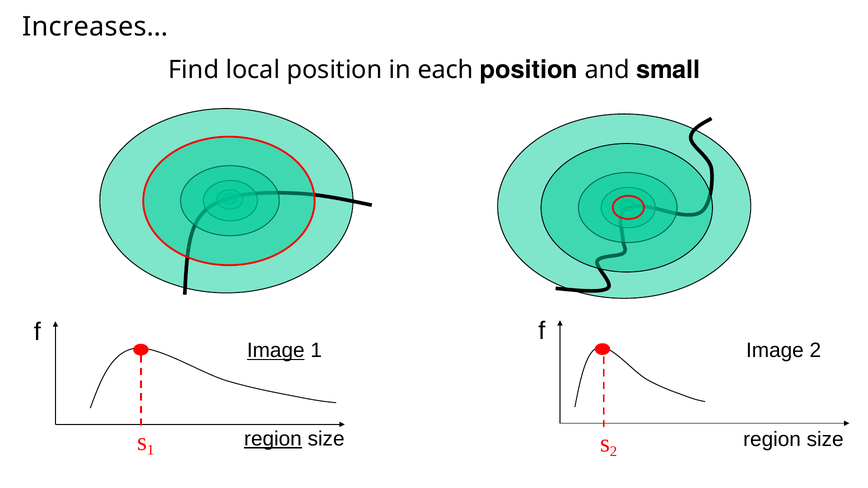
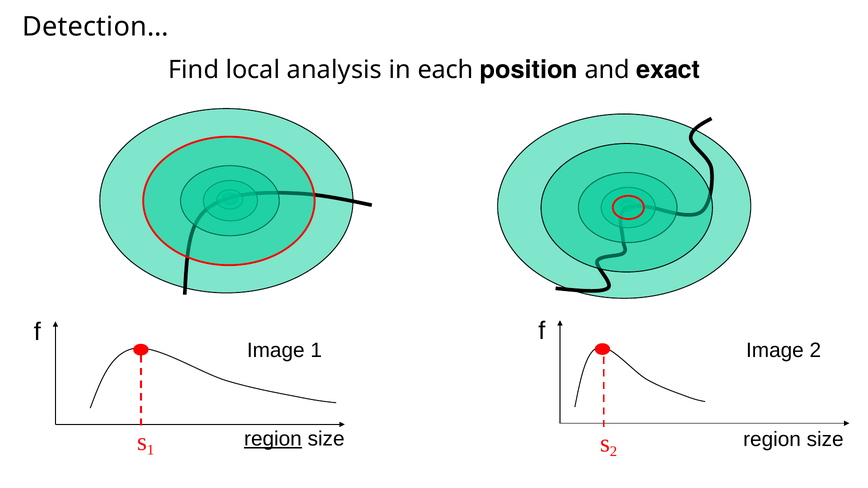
Increases…: Increases… -> Detection…
local position: position -> analysis
small: small -> exact
Image at (276, 351) underline: present -> none
